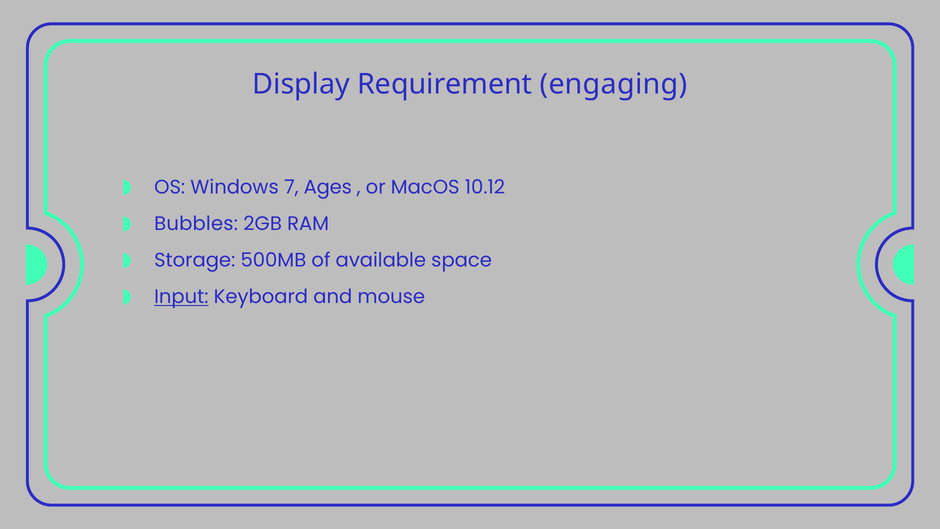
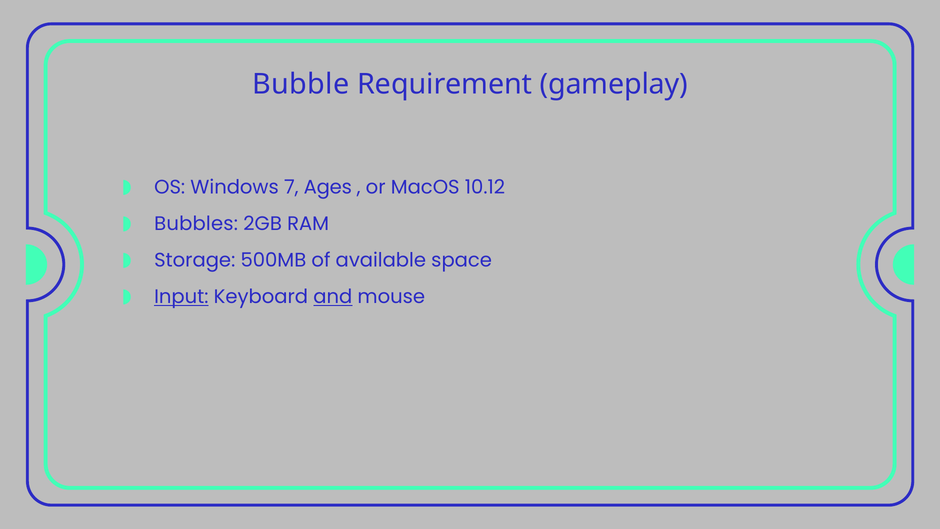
Display: Display -> Bubble
engaging: engaging -> gameplay
and underline: none -> present
